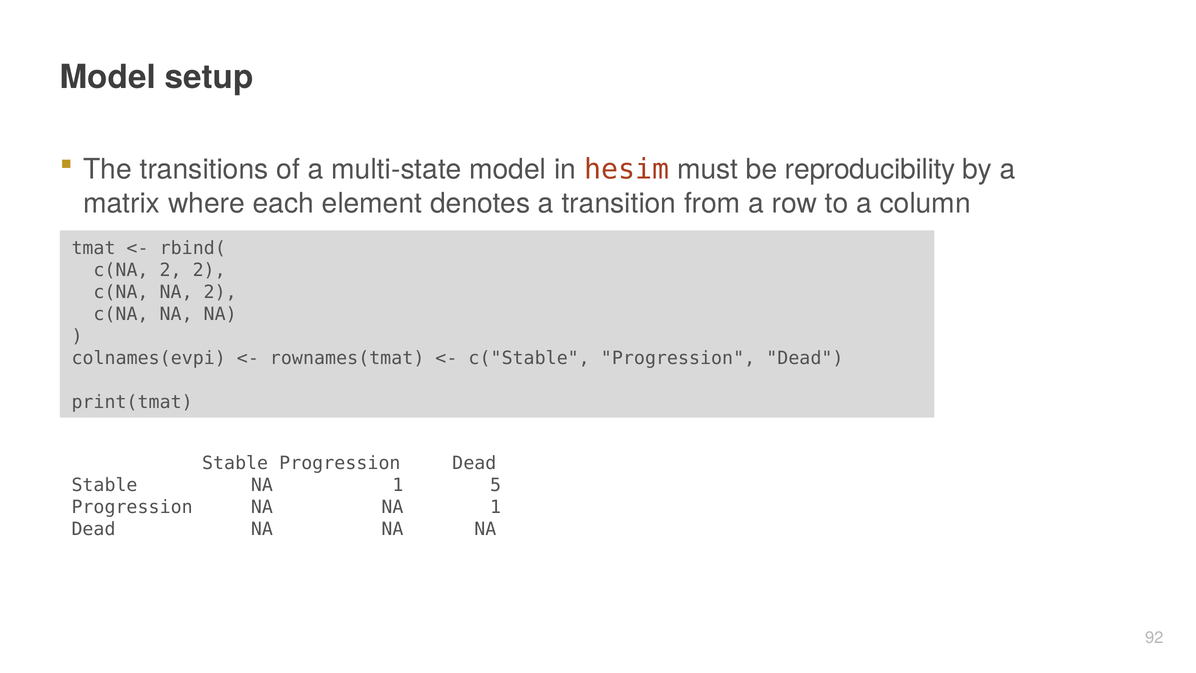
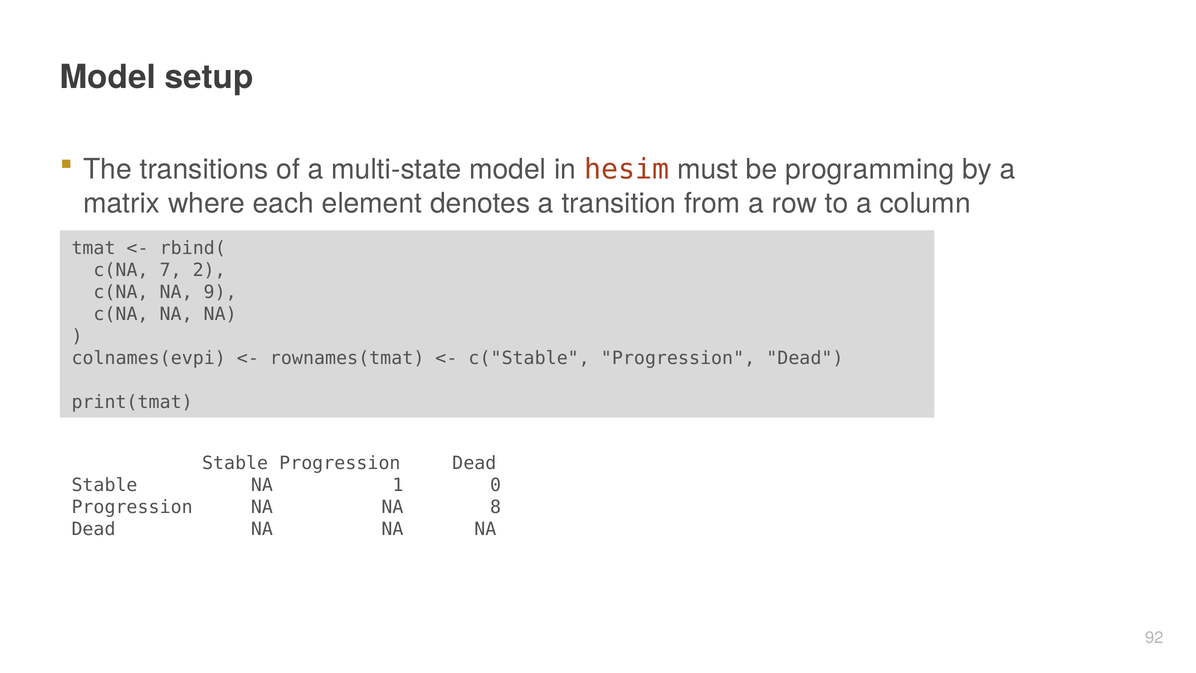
reproducibility: reproducibility -> programming
c(NA 2: 2 -> 7
NA 2: 2 -> 9
5: 5 -> 0
NA NA 1: 1 -> 8
